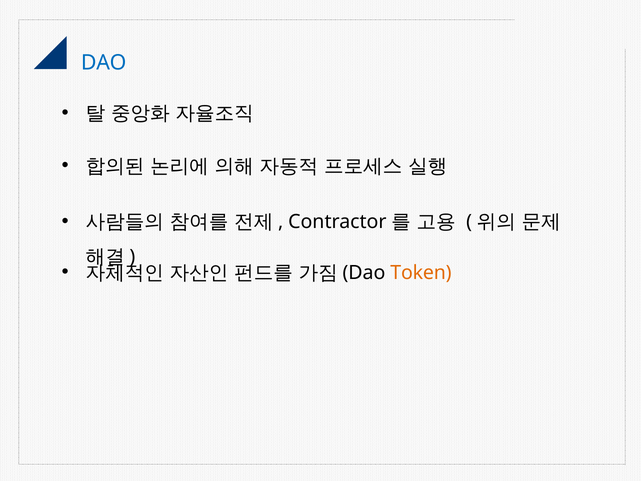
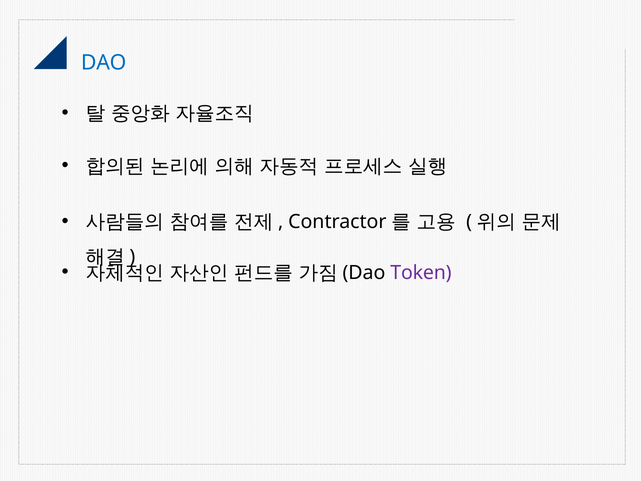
Token colour: orange -> purple
